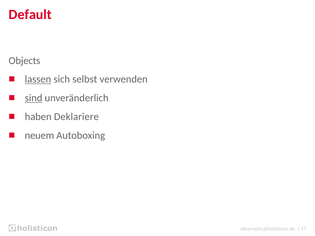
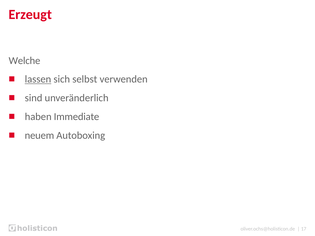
Default: Default -> Erzeugt
Objects: Objects -> Welche
sind underline: present -> none
Deklariere: Deklariere -> Immediate
